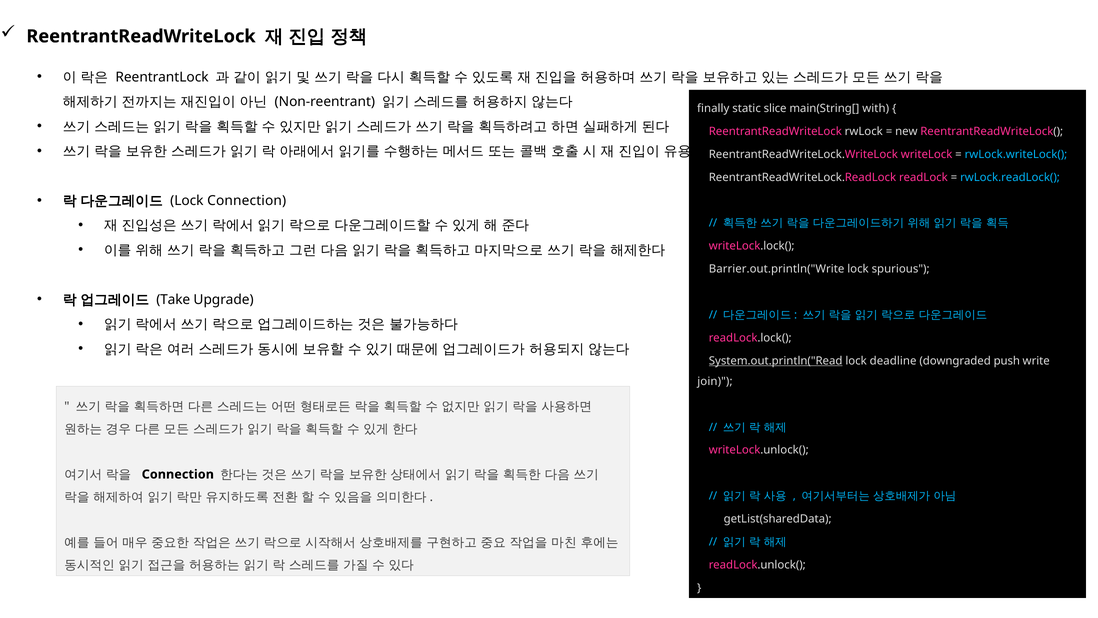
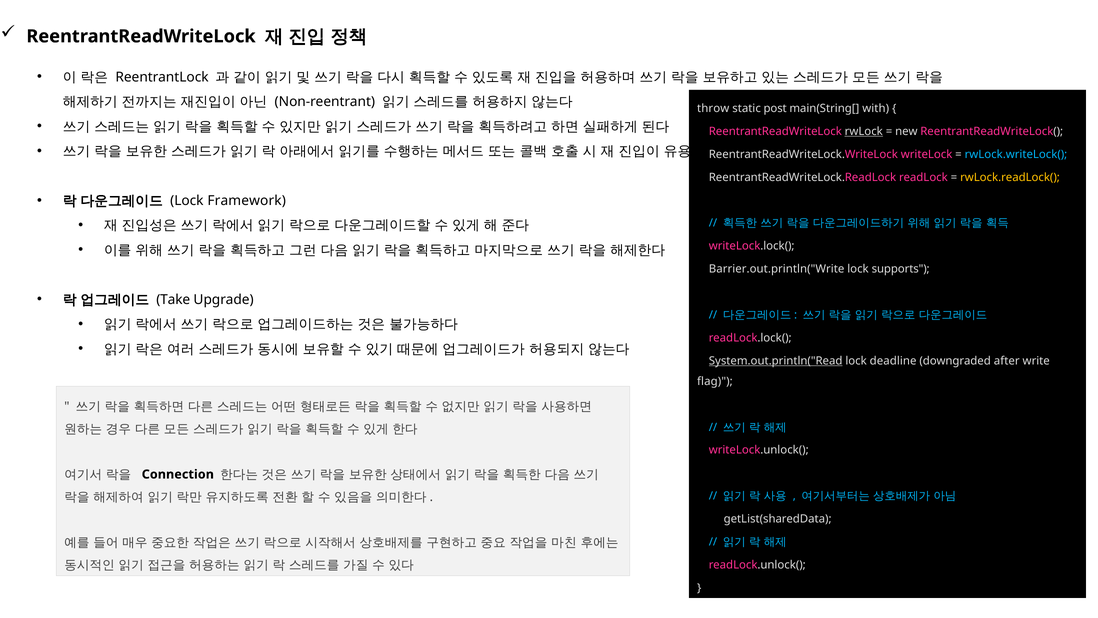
finally: finally -> throw
slice: slice -> post
rwLock underline: none -> present
rwLock.readLock( colour: light blue -> yellow
Lock Connection: Connection -> Framework
spurious: spurious -> supports
push: push -> after
join: join -> flag
